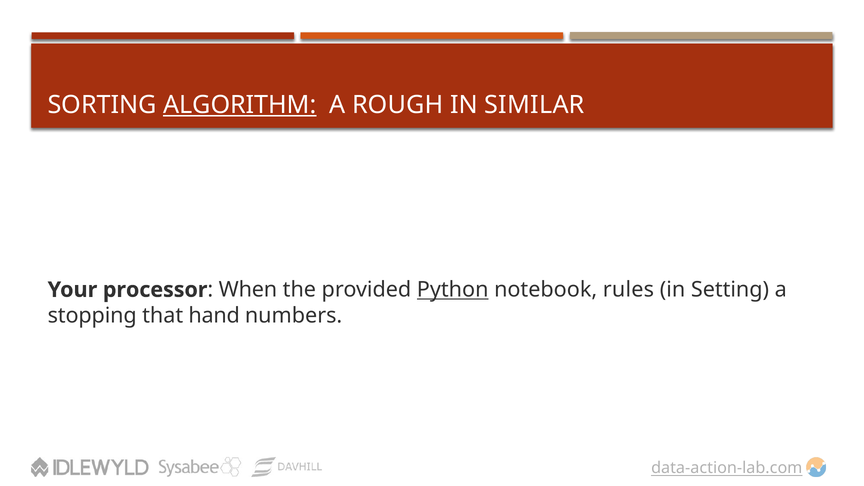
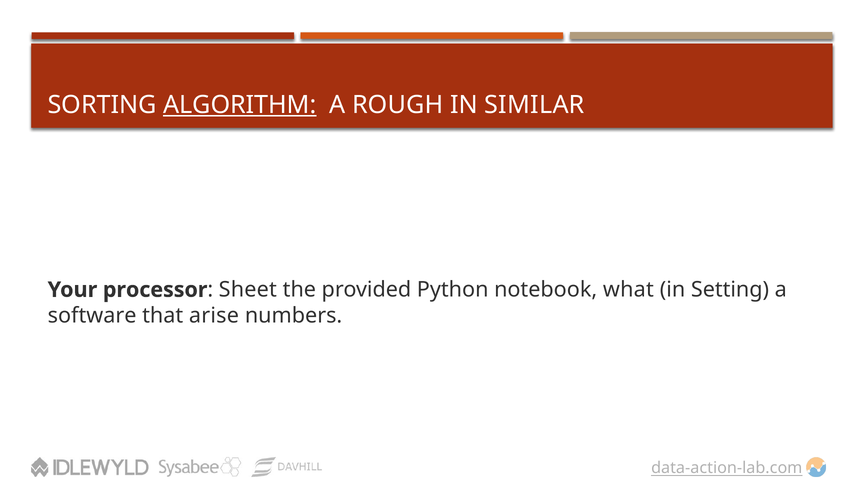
When: When -> Sheet
Python underline: present -> none
rules: rules -> what
stopping: stopping -> software
hand: hand -> arise
